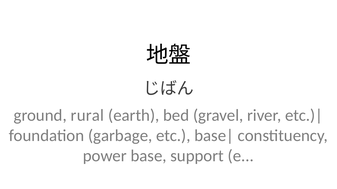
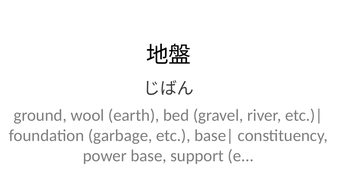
rural: rural -> wool
